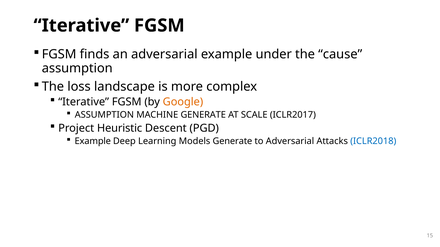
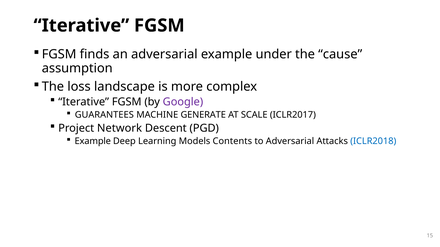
Google colour: orange -> purple
ASSUMPTION at (104, 115): ASSUMPTION -> GUARANTEES
Heuristic: Heuristic -> Network
Models Generate: Generate -> Contents
